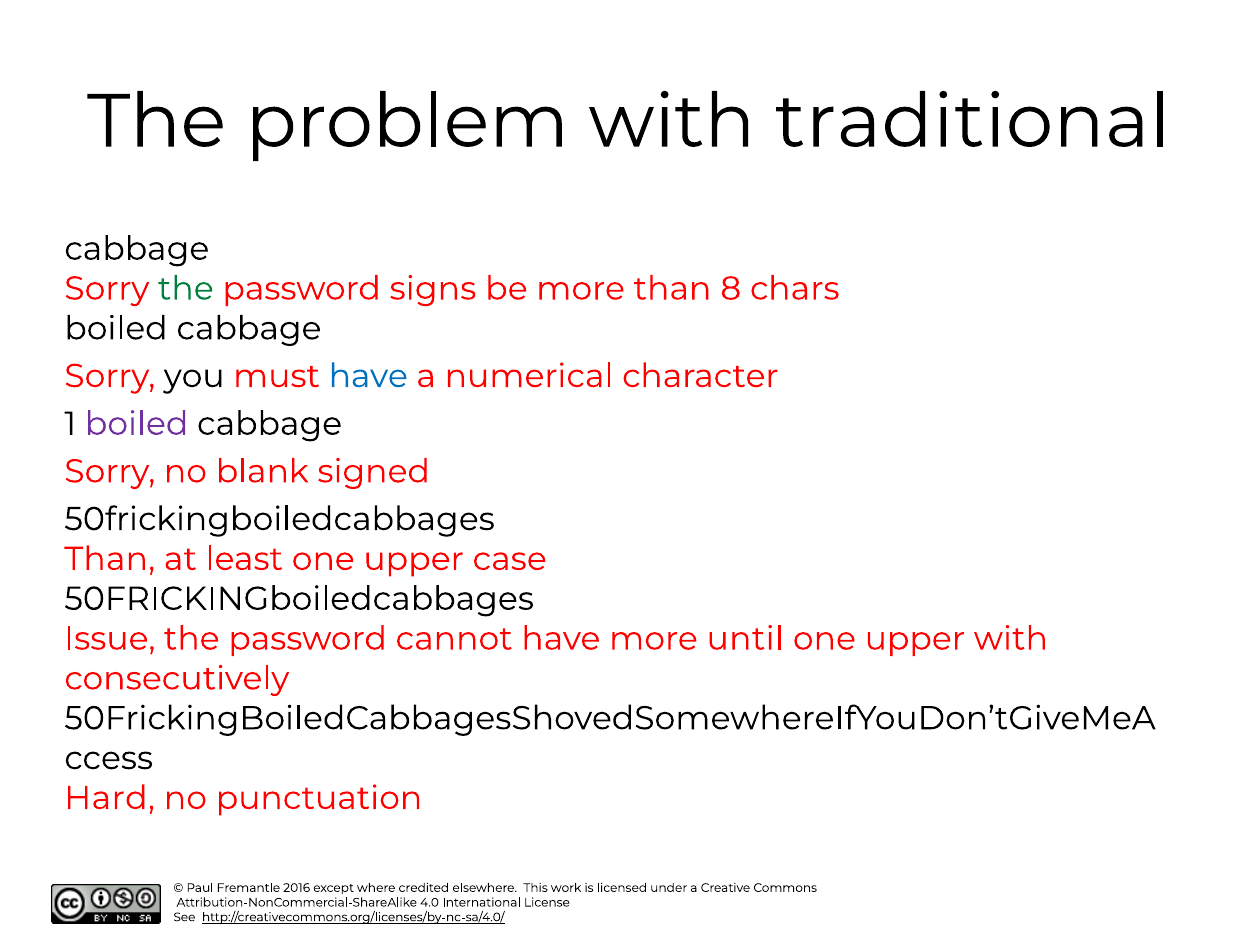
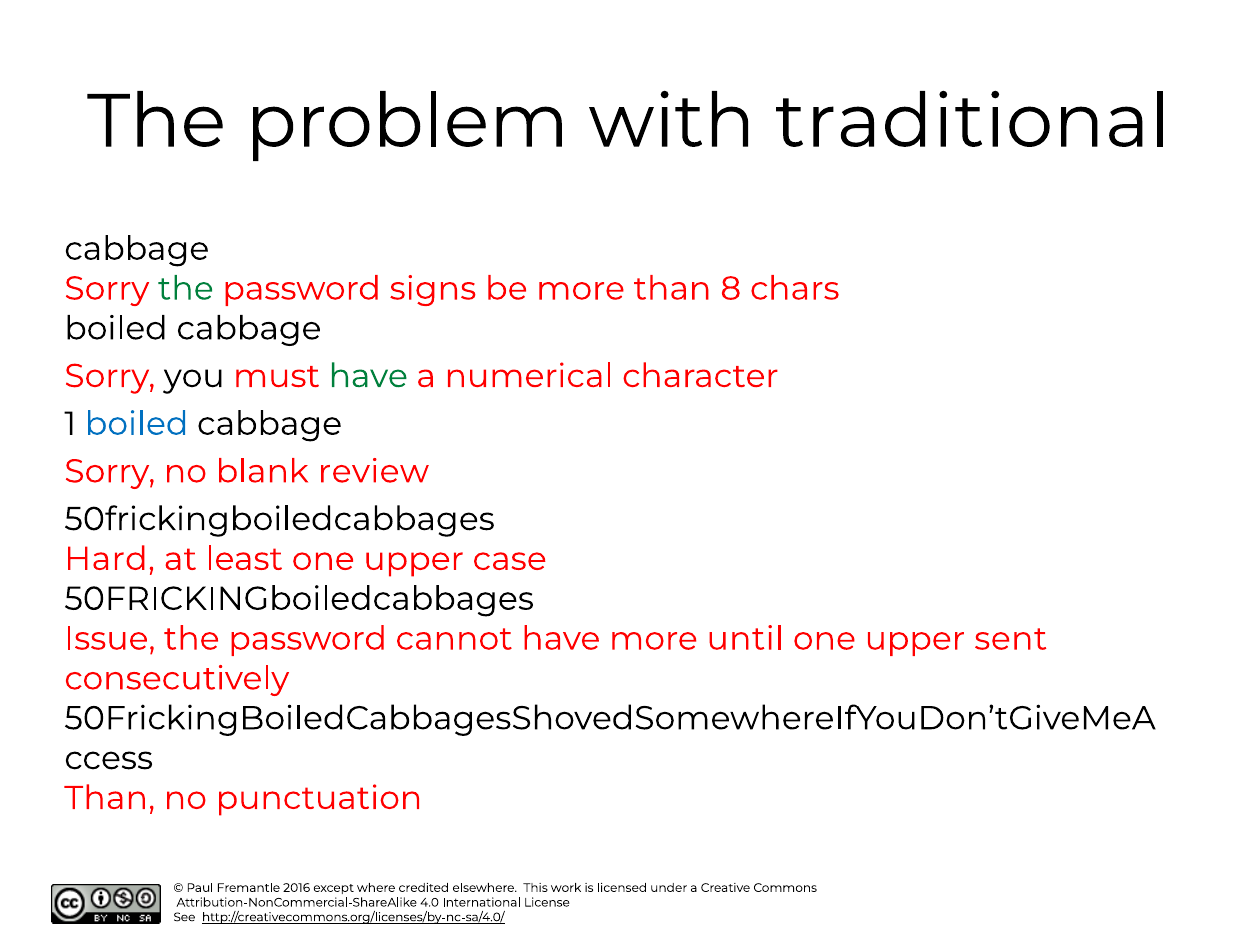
have at (368, 376) colour: blue -> green
boiled at (137, 424) colour: purple -> blue
signed: signed -> review
Than at (110, 559): Than -> Hard
upper with: with -> sent
Hard at (110, 798): Hard -> Than
